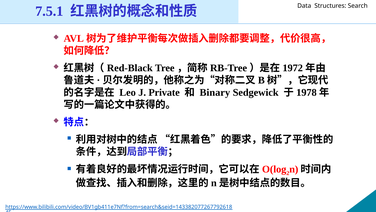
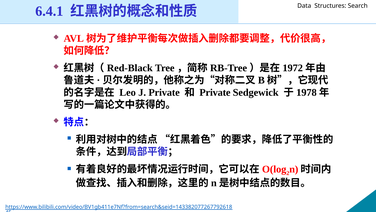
7.5.1: 7.5.1 -> 6.4.1
Binary at (215, 92): Binary -> Private
